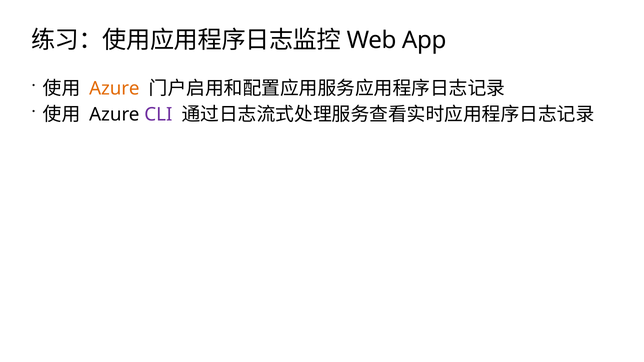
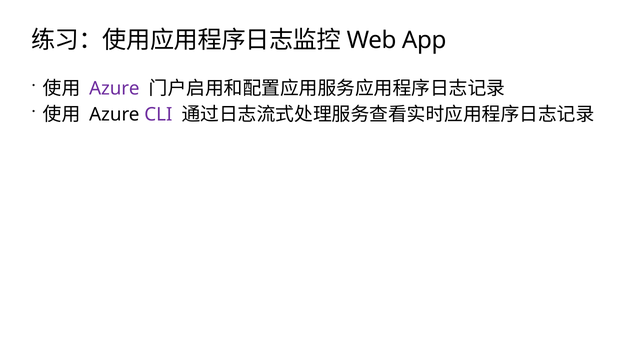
Azure at (114, 88) colour: orange -> purple
